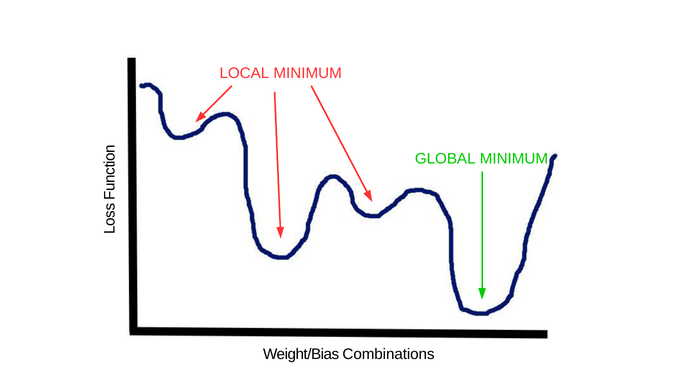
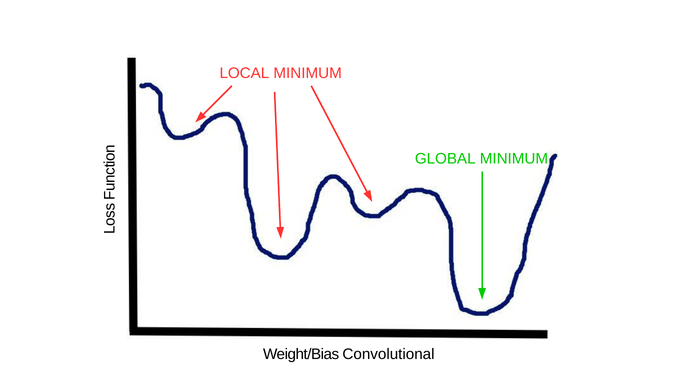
Combinations: Combinations -> Convolutional
